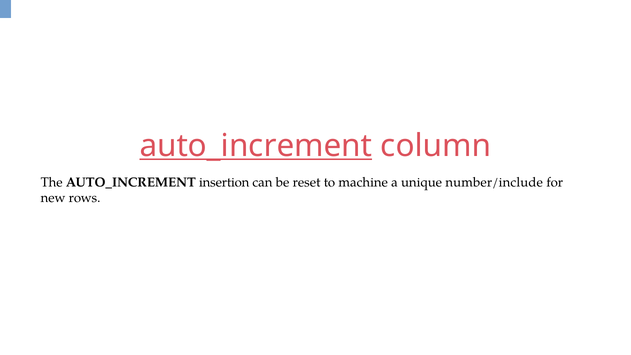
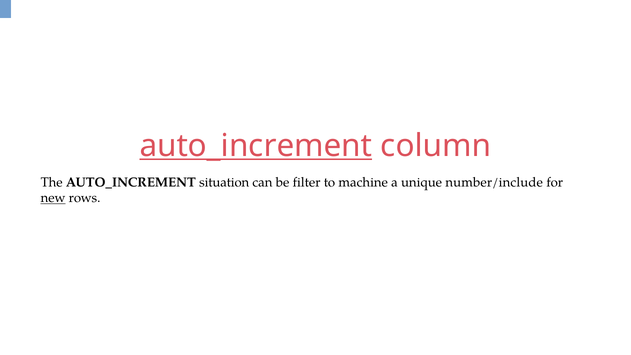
insertion: insertion -> situation
reset: reset -> filter
new underline: none -> present
